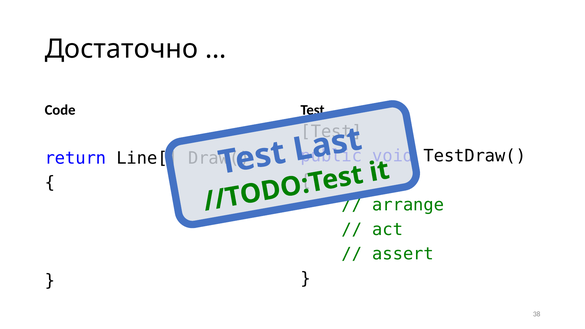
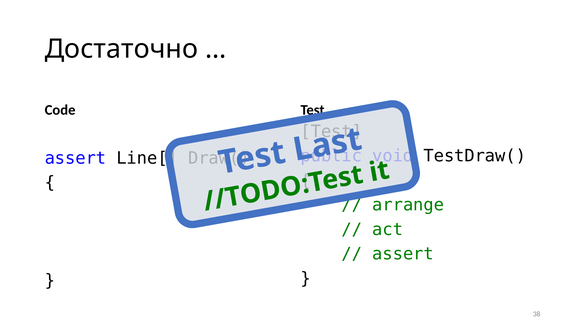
return at (75, 158): return -> assert
